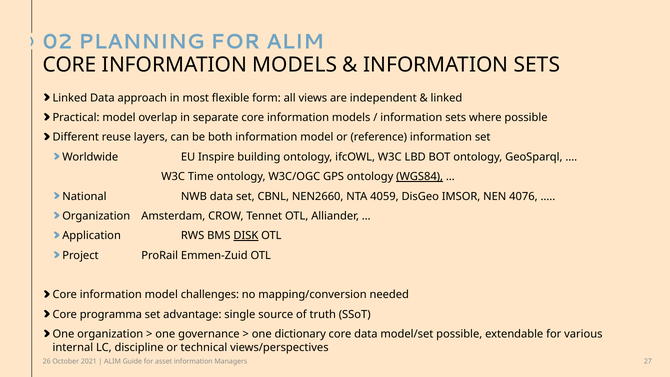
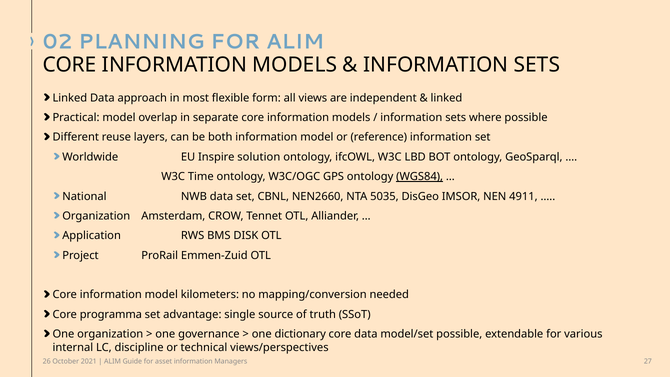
building: building -> solution
4059: 4059 -> 5035
4076: 4076 -> 4911
DISK underline: present -> none
challenges: challenges -> kilometers
